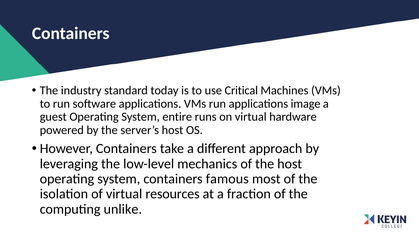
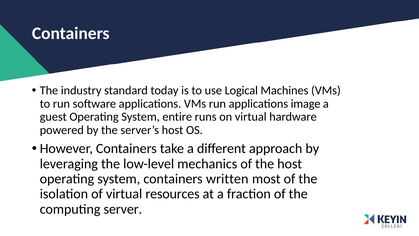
Critical: Critical -> Logical
famous: famous -> written
unlike: unlike -> server
